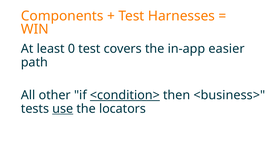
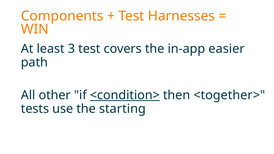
0: 0 -> 3
<business>: <business> -> <together>
use underline: present -> none
locators: locators -> starting
